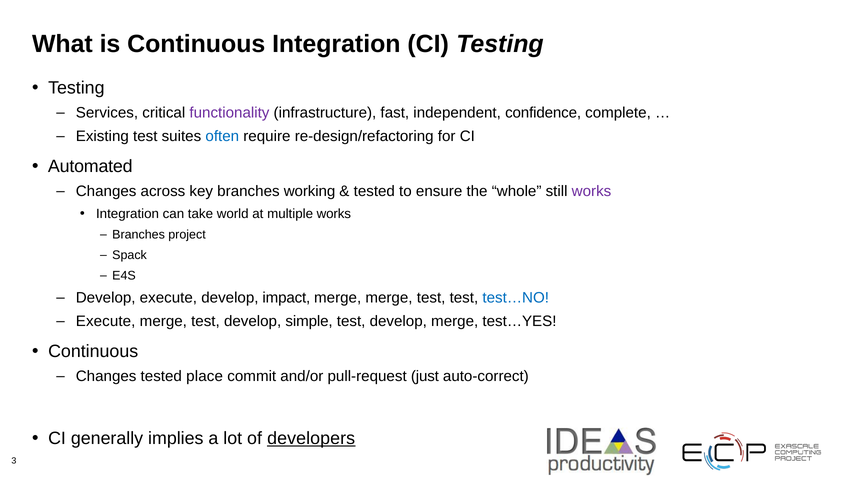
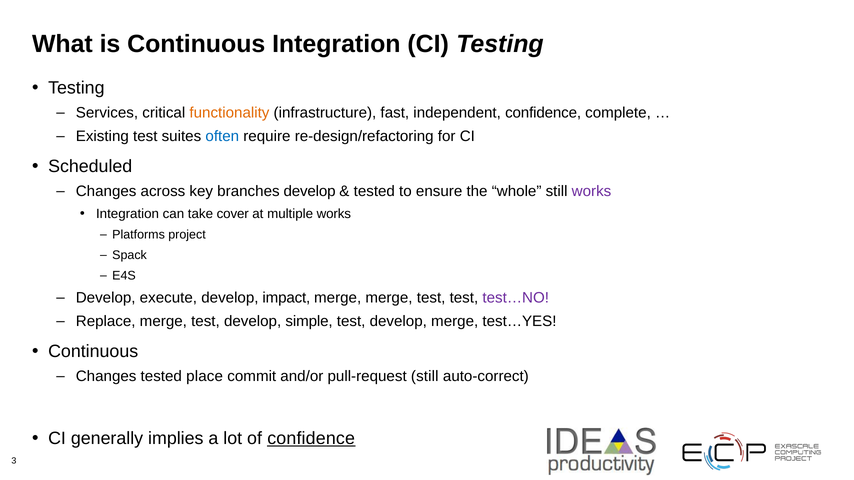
functionality colour: purple -> orange
Automated: Automated -> Scheduled
branches working: working -> develop
world: world -> cover
Branches at (139, 235): Branches -> Platforms
test…NO colour: blue -> purple
Execute at (106, 322): Execute -> Replace
pull-request just: just -> still
of developers: developers -> confidence
